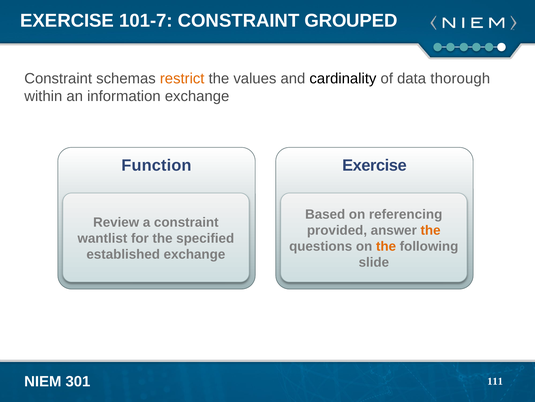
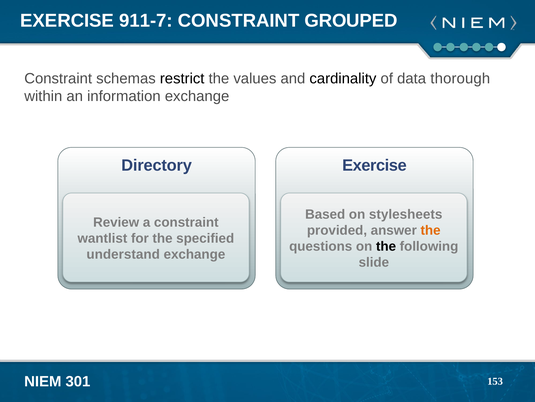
101-7: 101-7 -> 911-7
restrict colour: orange -> black
Function: Function -> Directory
referencing: referencing -> stylesheets
the at (386, 246) colour: orange -> black
established: established -> understand
111: 111 -> 153
